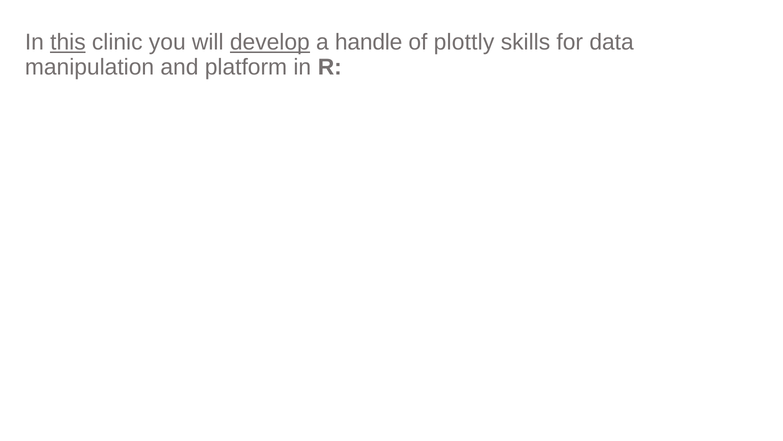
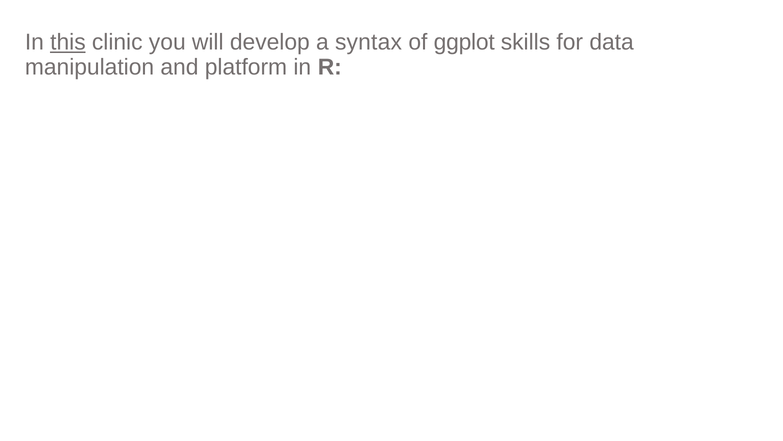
develop underline: present -> none
handle: handle -> syntax
plottly: plottly -> ggplot
